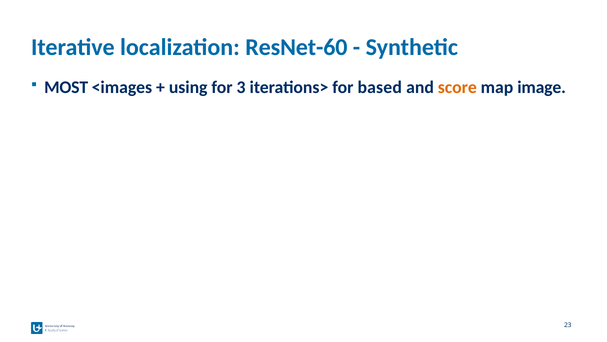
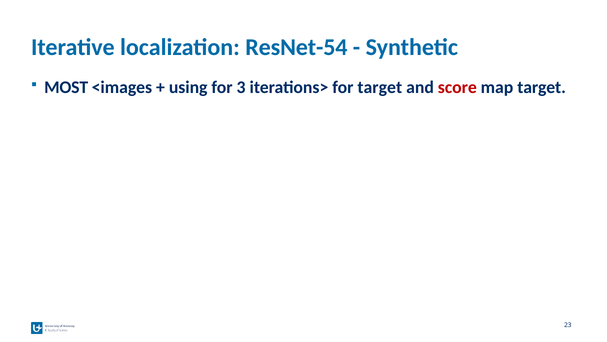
ResNet-60: ResNet-60 -> ResNet-54
for based: based -> target
score colour: orange -> red
map image: image -> target
